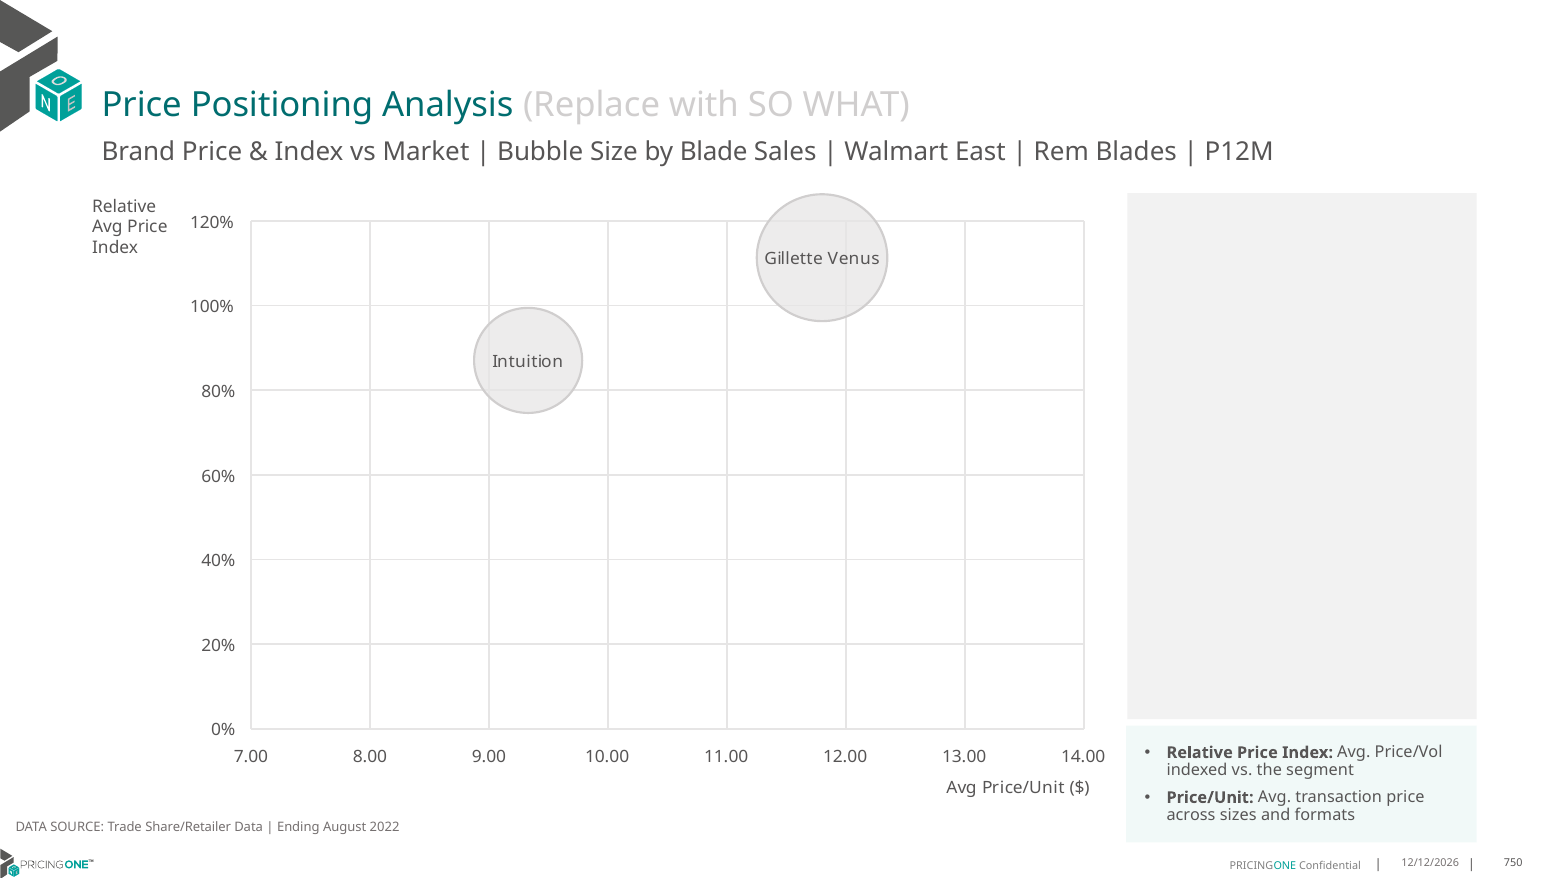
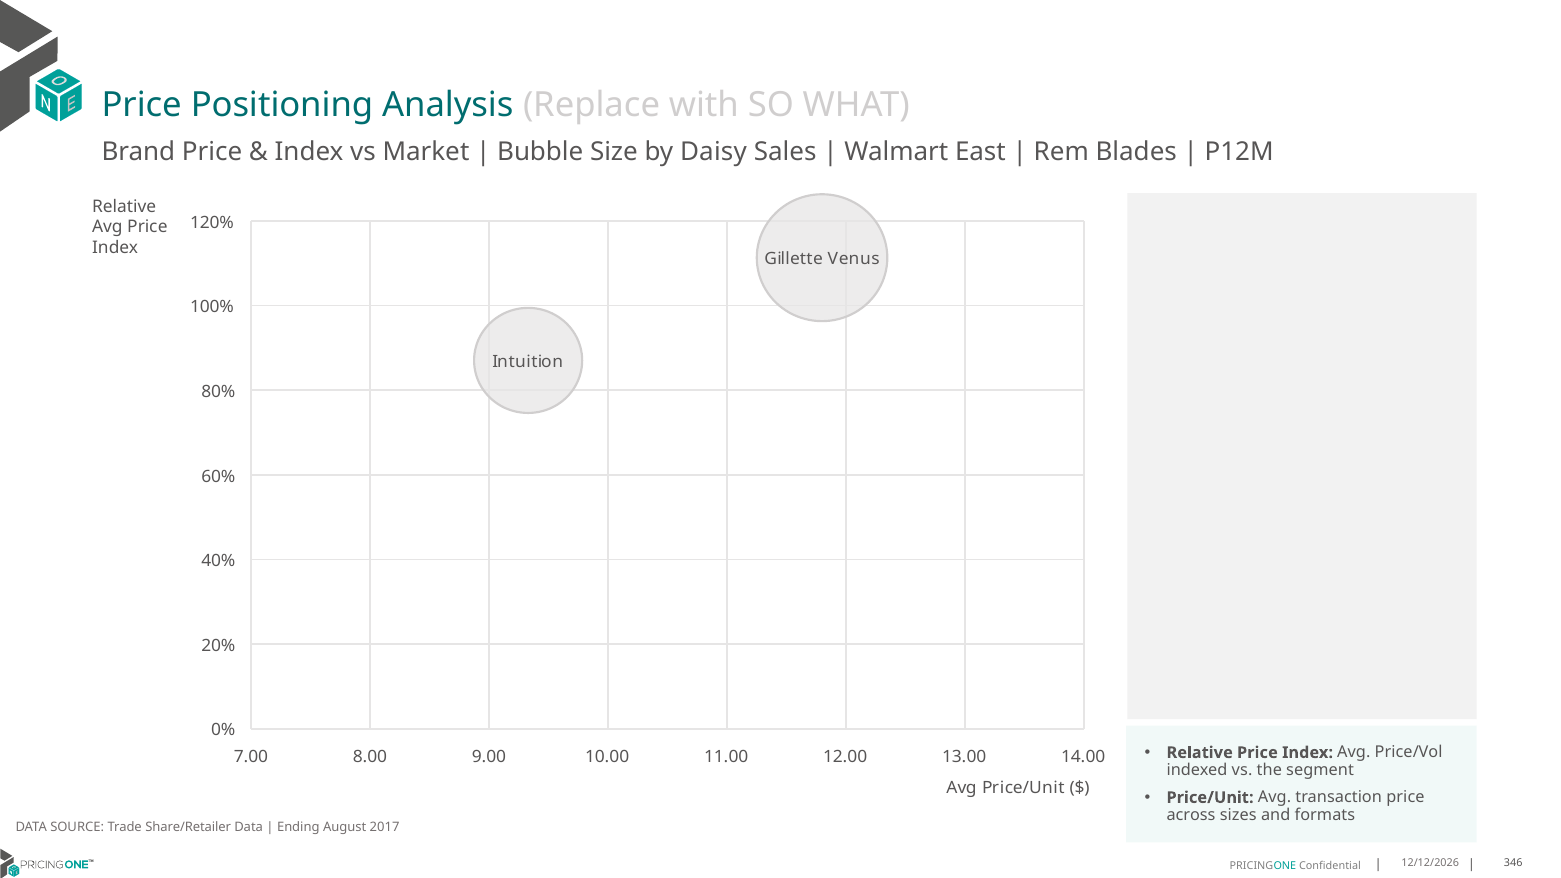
Blade: Blade -> Daisy
2022: 2022 -> 2017
750: 750 -> 346
